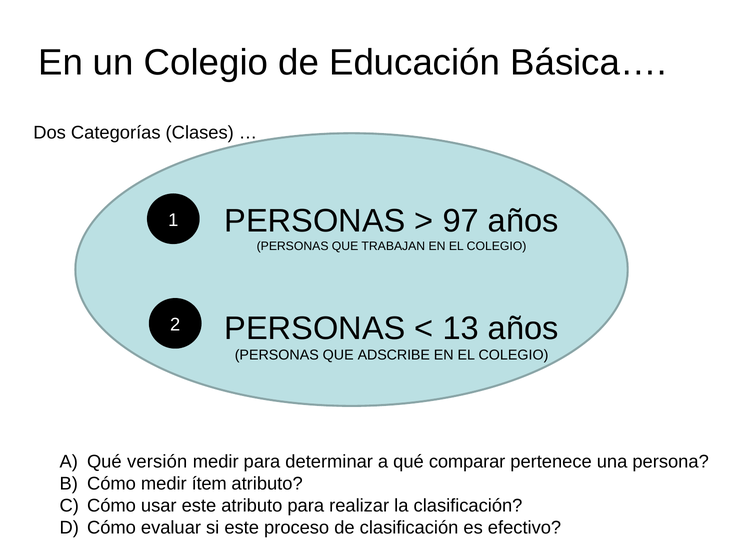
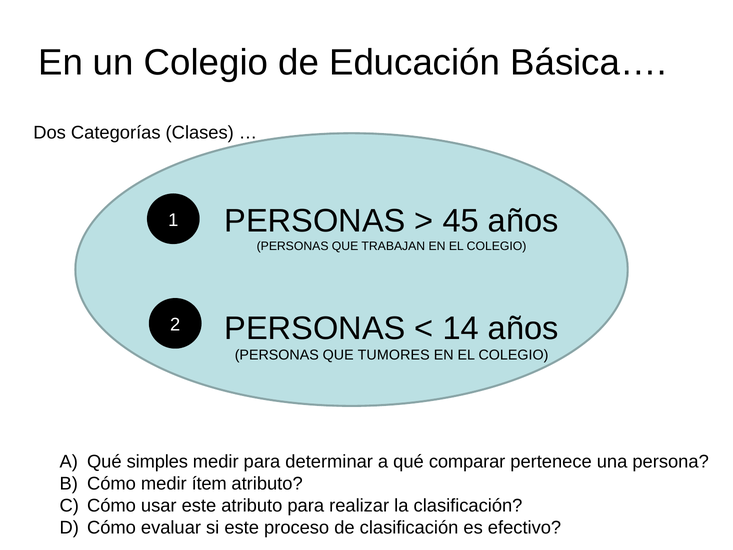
97: 97 -> 45
13: 13 -> 14
ADSCRIBE: ADSCRIBE -> TUMORES
versión: versión -> simples
